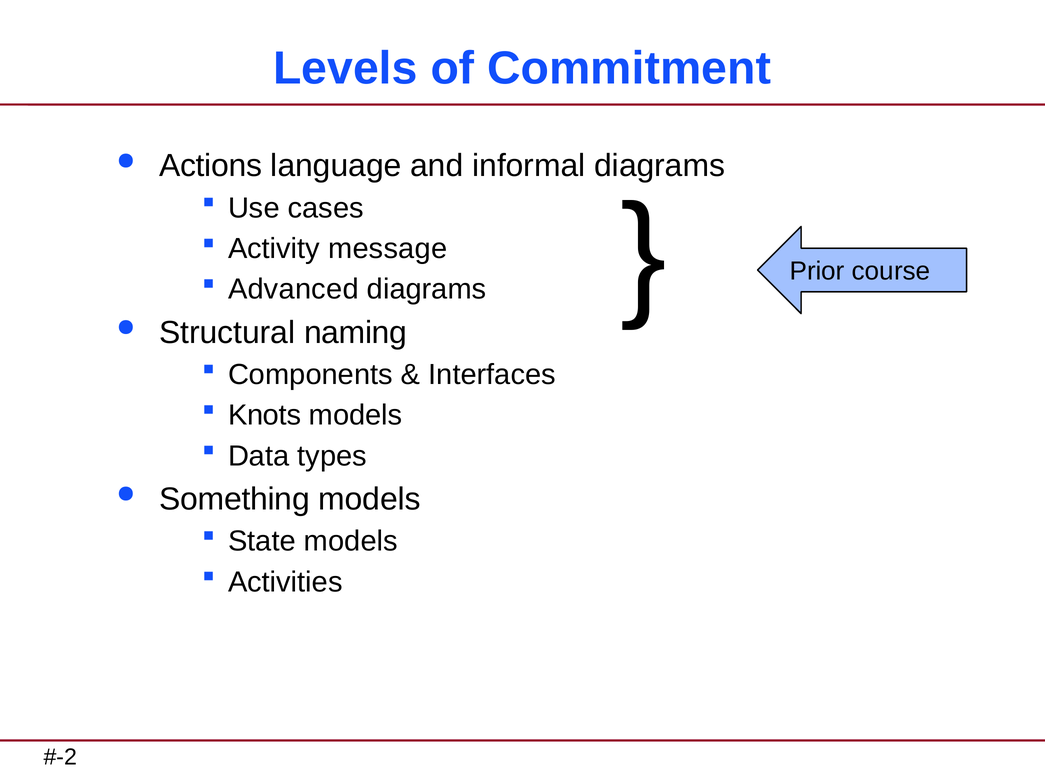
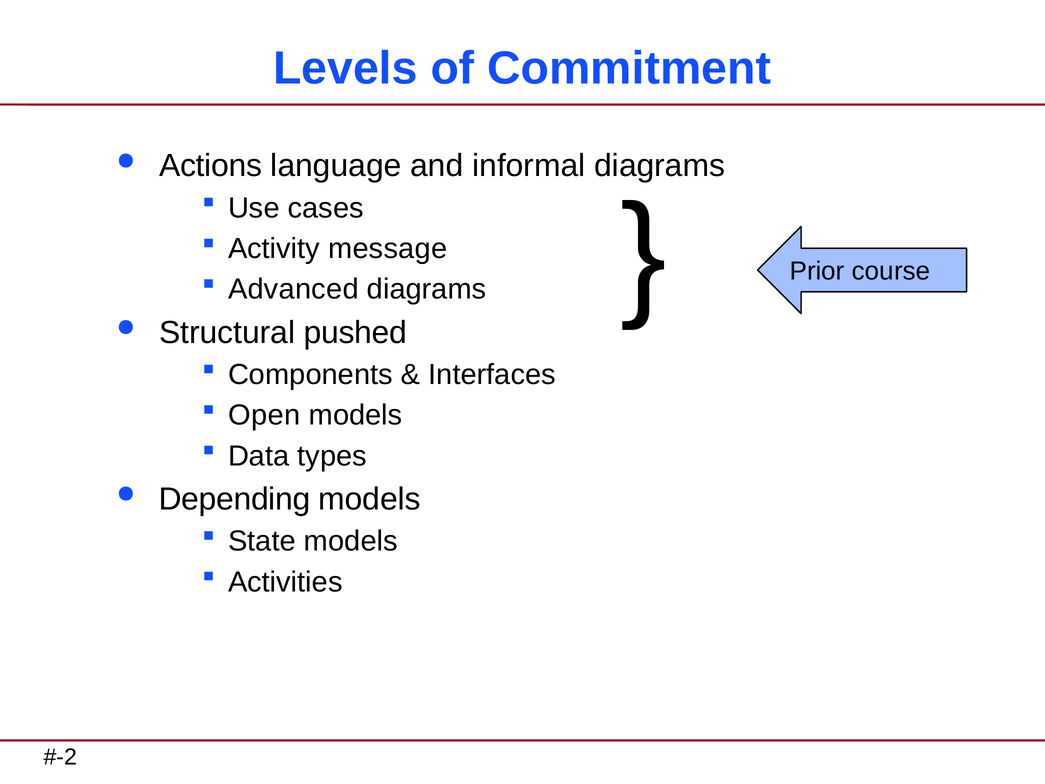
naming: naming -> pushed
Knots: Knots -> Open
Something: Something -> Depending
